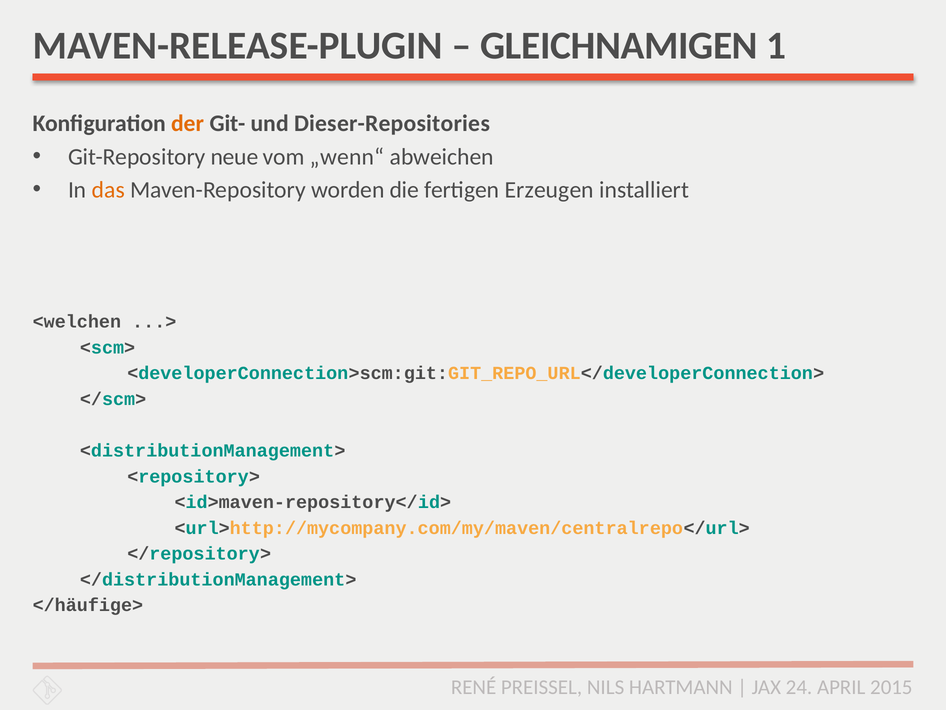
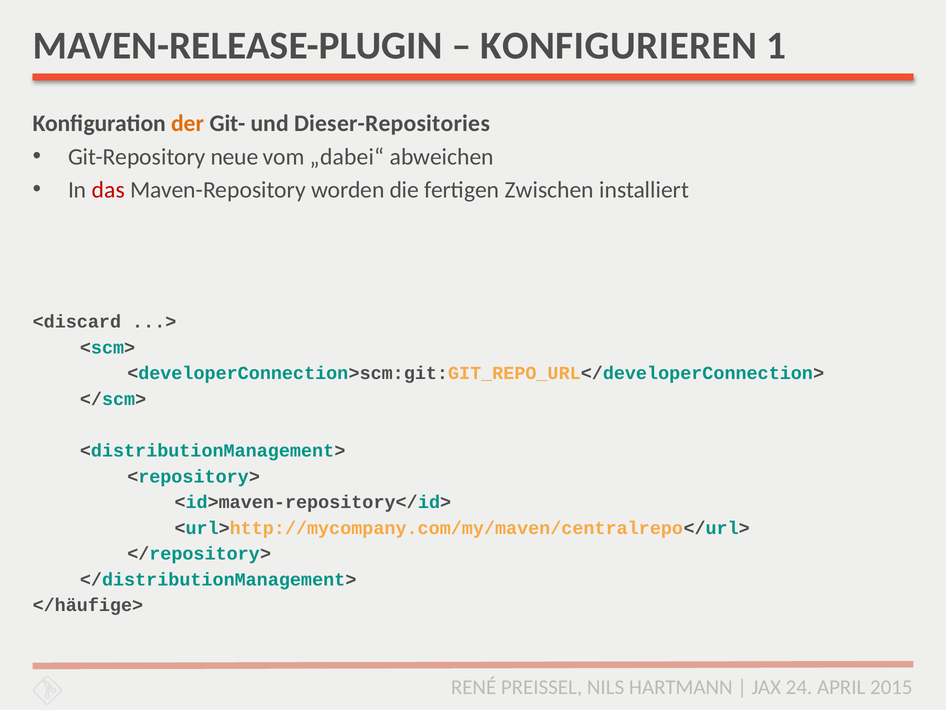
GLEICHNAMIGEN: GLEICHNAMIGEN -> KONFIGURIEREN
„wenn“: „wenn“ -> „dabei“
das colour: orange -> red
Erzeugen: Erzeugen -> Zwischen
<welchen: <welchen -> <discard
